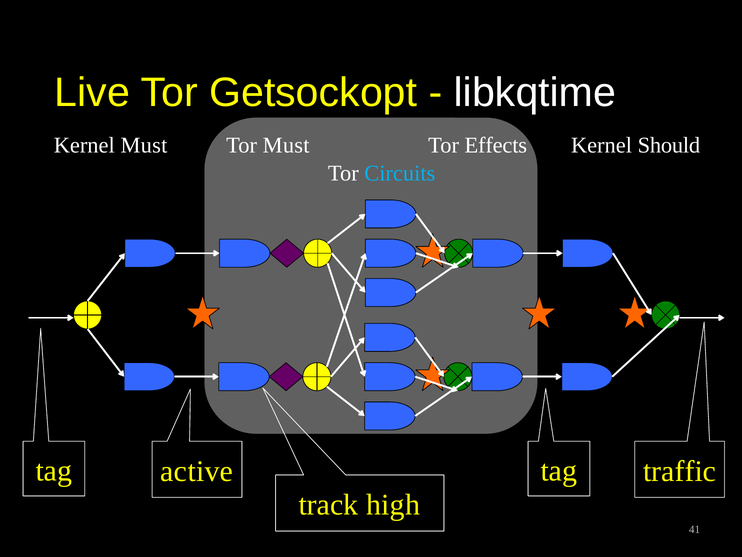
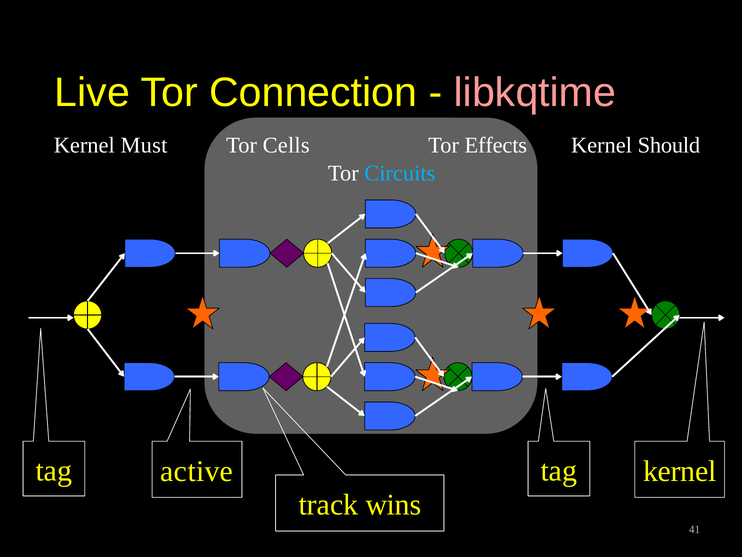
Getsockopt: Getsockopt -> Connection
libkqtime colour: white -> pink
Tor Must: Must -> Cells
tag traffic: traffic -> kernel
high: high -> wins
